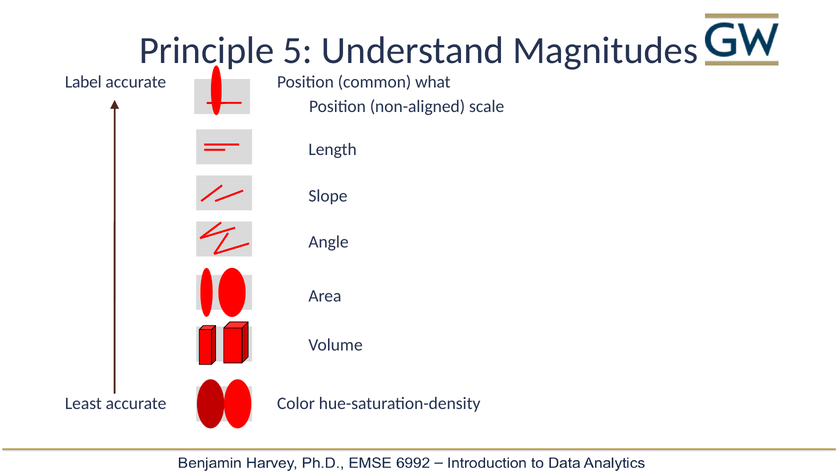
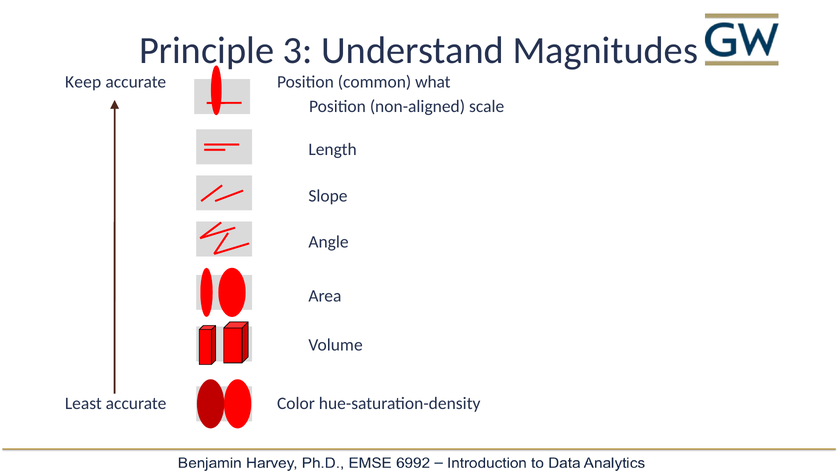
5: 5 -> 3
Label: Label -> Keep
